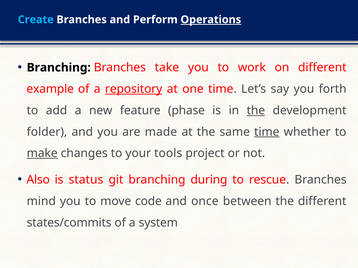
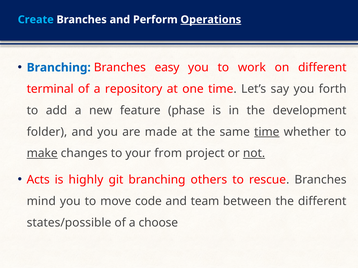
Branching at (59, 68) colour: black -> blue
take: take -> easy
example: example -> terminal
repository underline: present -> none
the at (256, 111) underline: present -> none
tools: tools -> from
not underline: none -> present
Also: Also -> Acts
status: status -> highly
during: during -> others
once: once -> team
states/commits: states/commits -> states/possible
system: system -> choose
